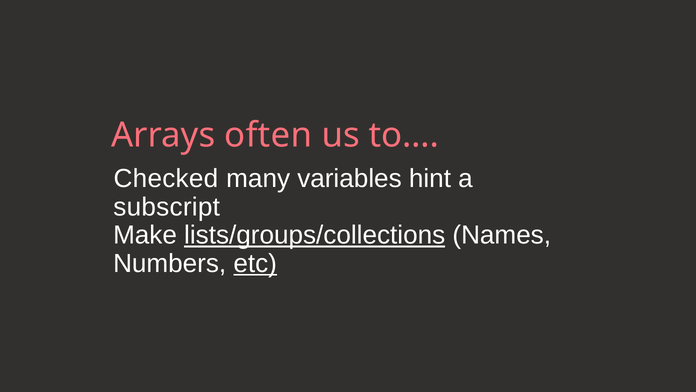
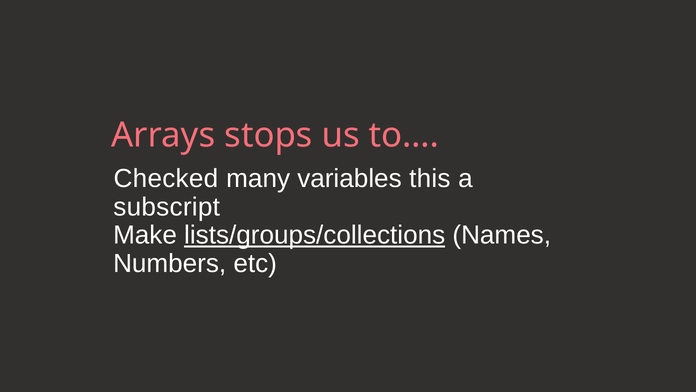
often: often -> stops
hint: hint -> this
etc underline: present -> none
